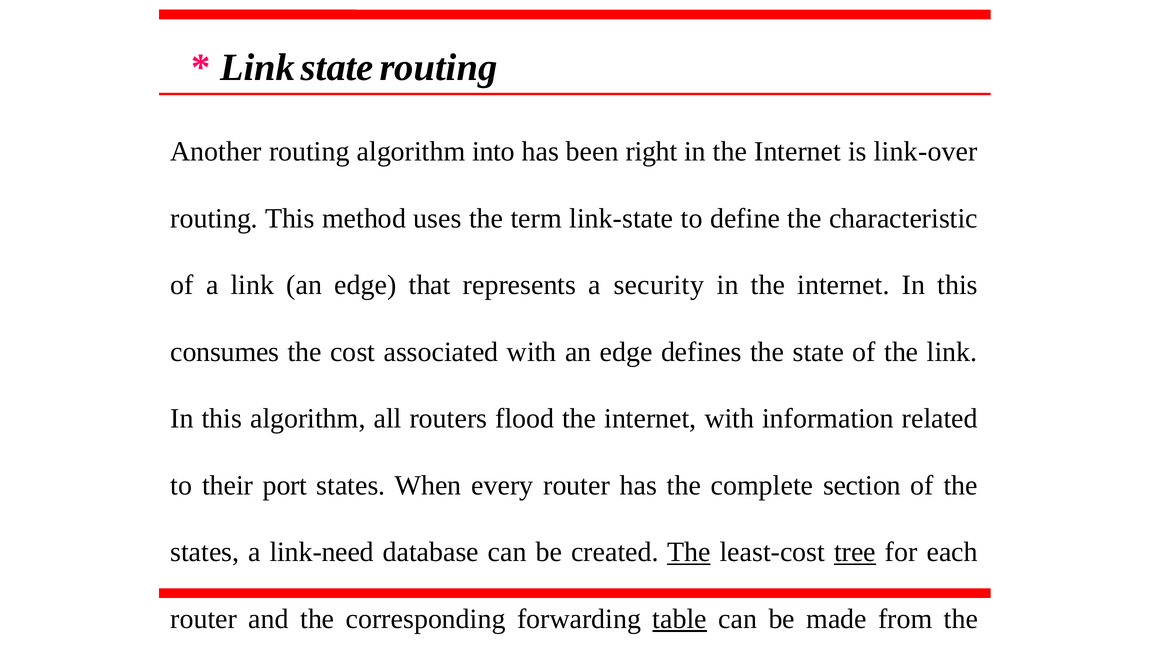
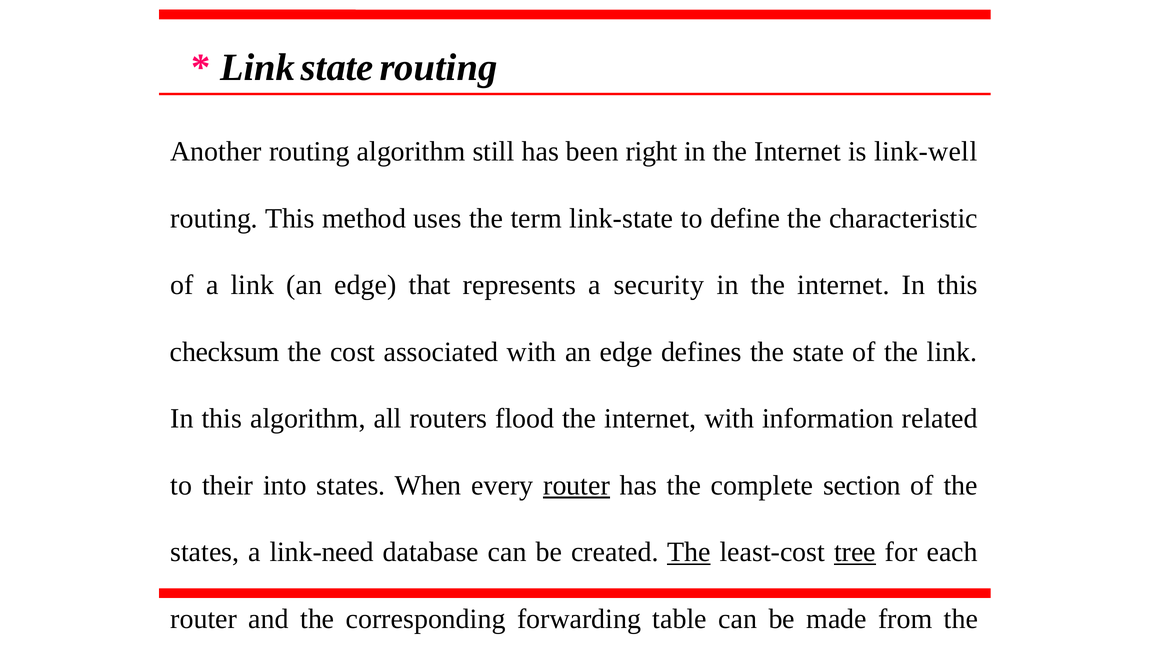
into: into -> still
link-over: link-over -> link-well
consumes: consumes -> checksum
port: port -> into
router at (577, 485) underline: none -> present
table underline: present -> none
